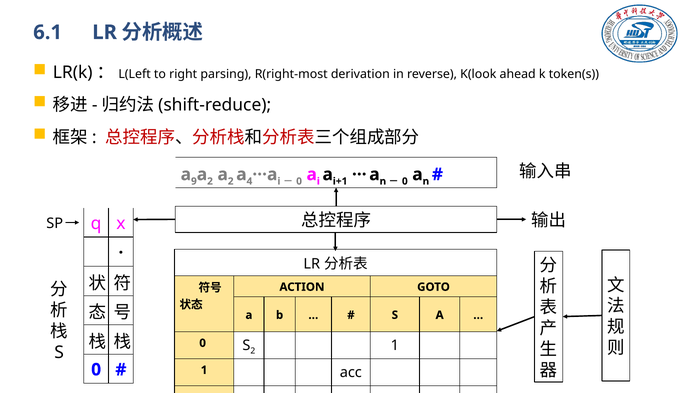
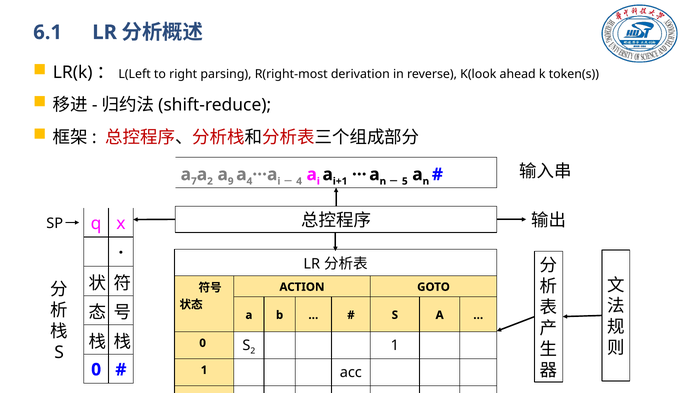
9: 9 -> 7
2 at (231, 181): 2 -> 9
0 at (299, 181): 0 -> 4
0 at (405, 181): 0 -> 5
